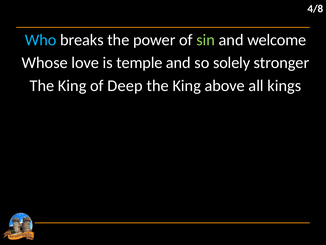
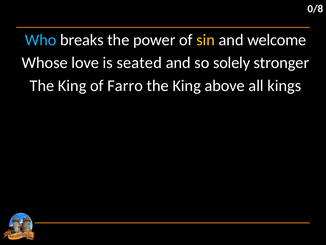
4/8: 4/8 -> 0/8
sin colour: light green -> yellow
temple: temple -> seated
Deep: Deep -> Farro
